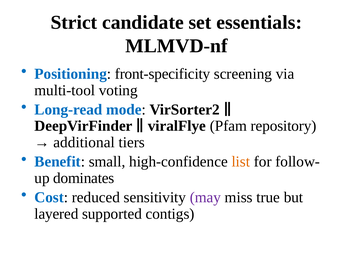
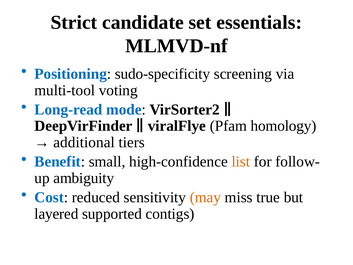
front-specificity: front-specificity -> sudo-specificity
repository: repository -> homology
dominates: dominates -> ambiguity
may colour: purple -> orange
